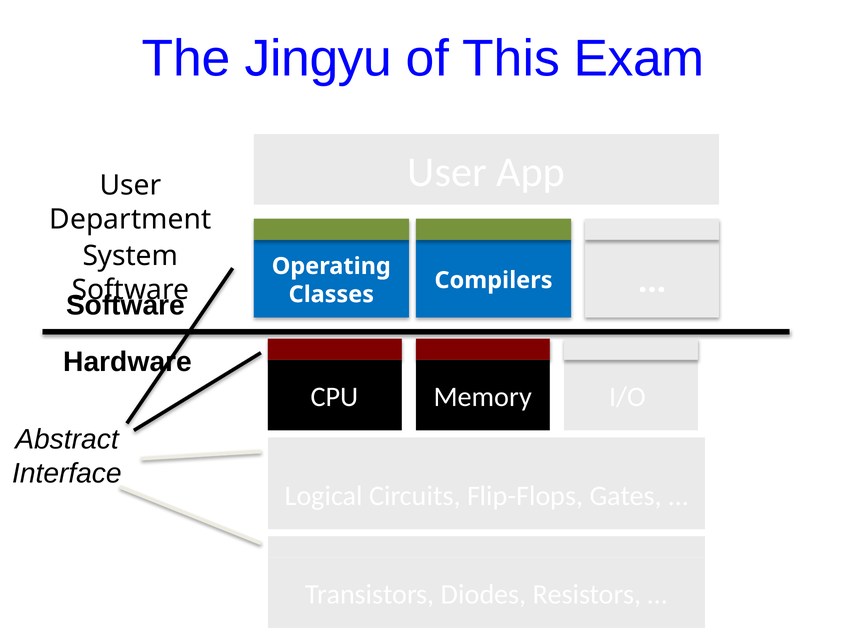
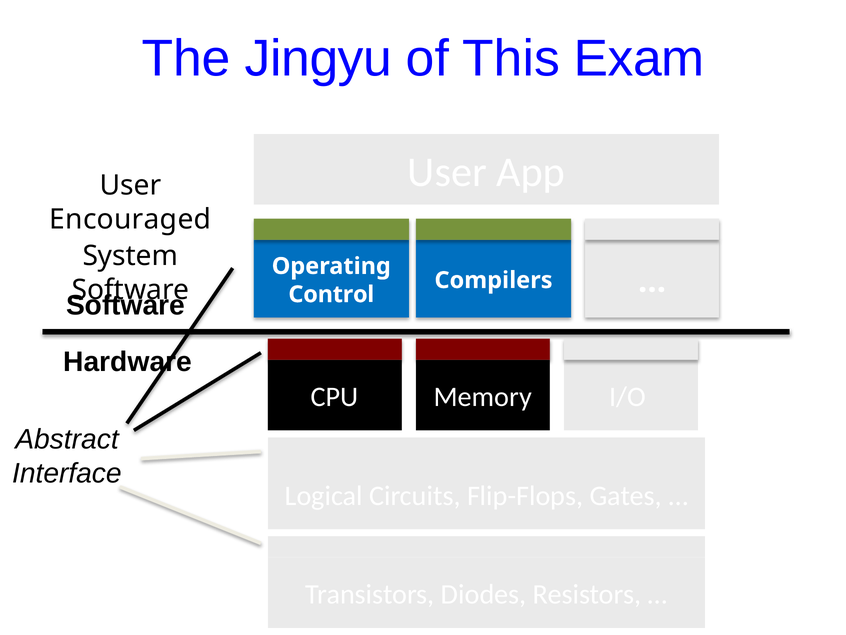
Department: Department -> Encouraged
Classes: Classes -> Control
